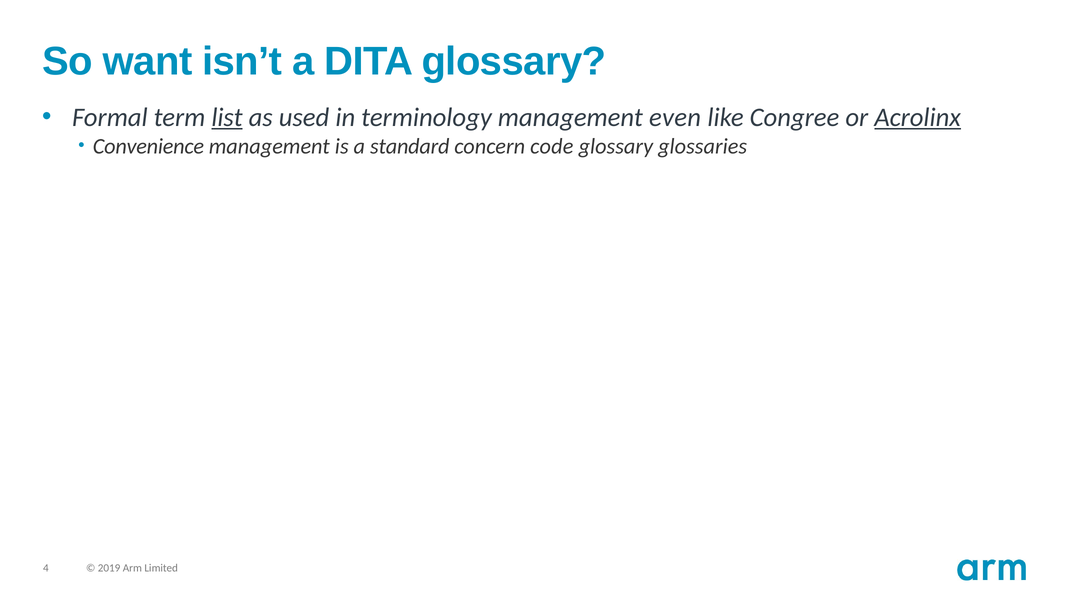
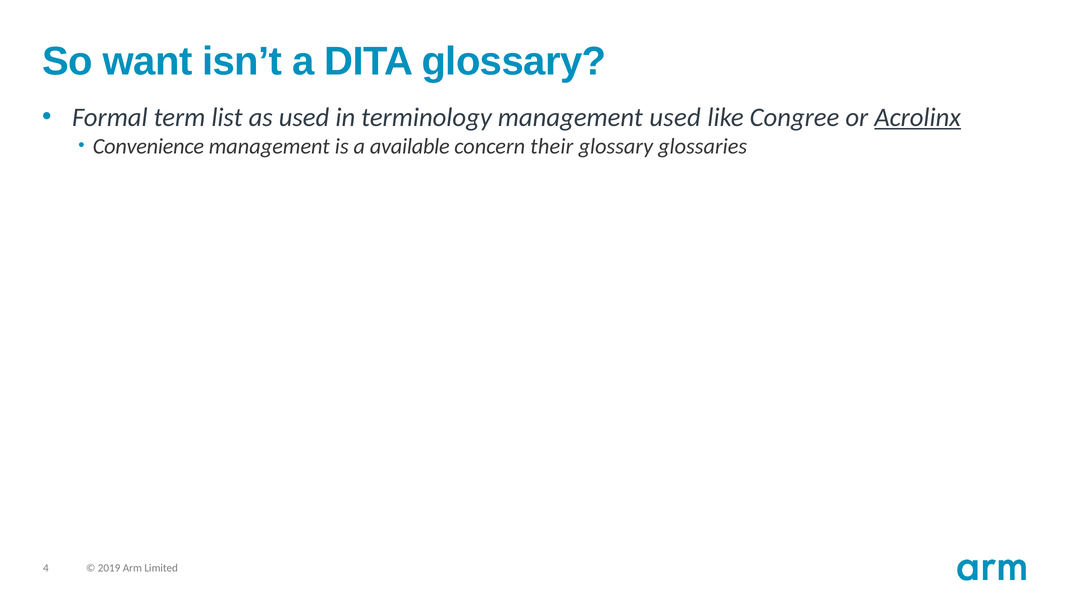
list underline: present -> none
management even: even -> used
standard: standard -> available
code: code -> their
